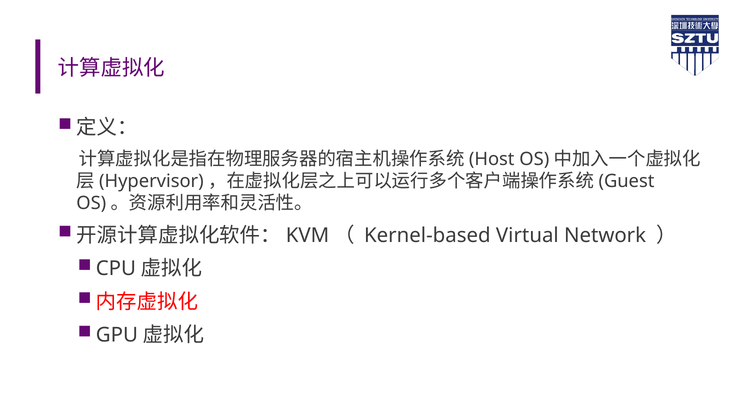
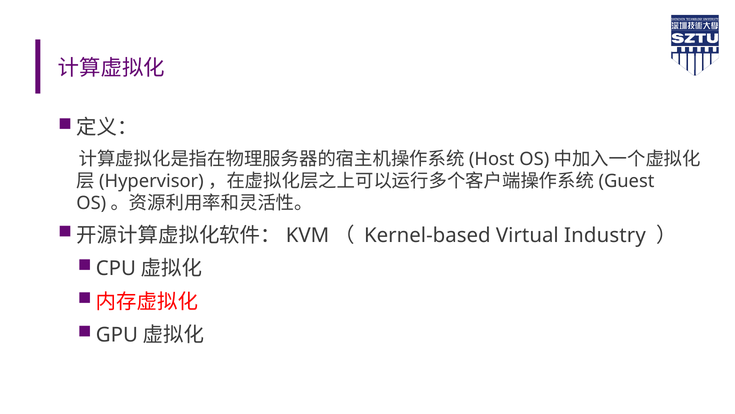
Network: Network -> Industry
